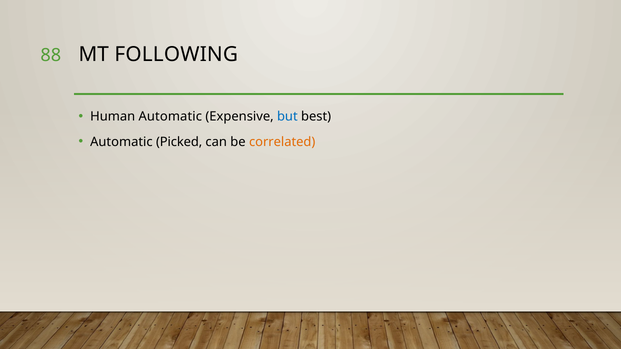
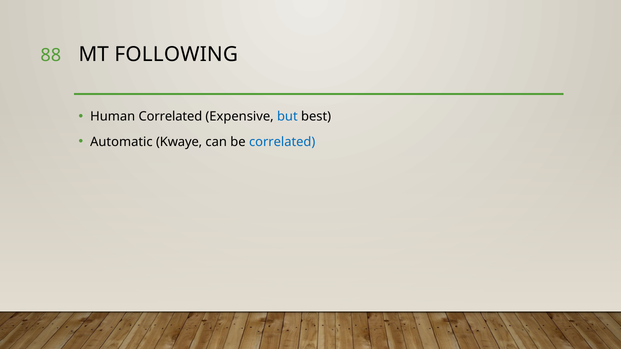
Human Automatic: Automatic -> Correlated
Picked: Picked -> Kwaye
correlated at (282, 142) colour: orange -> blue
